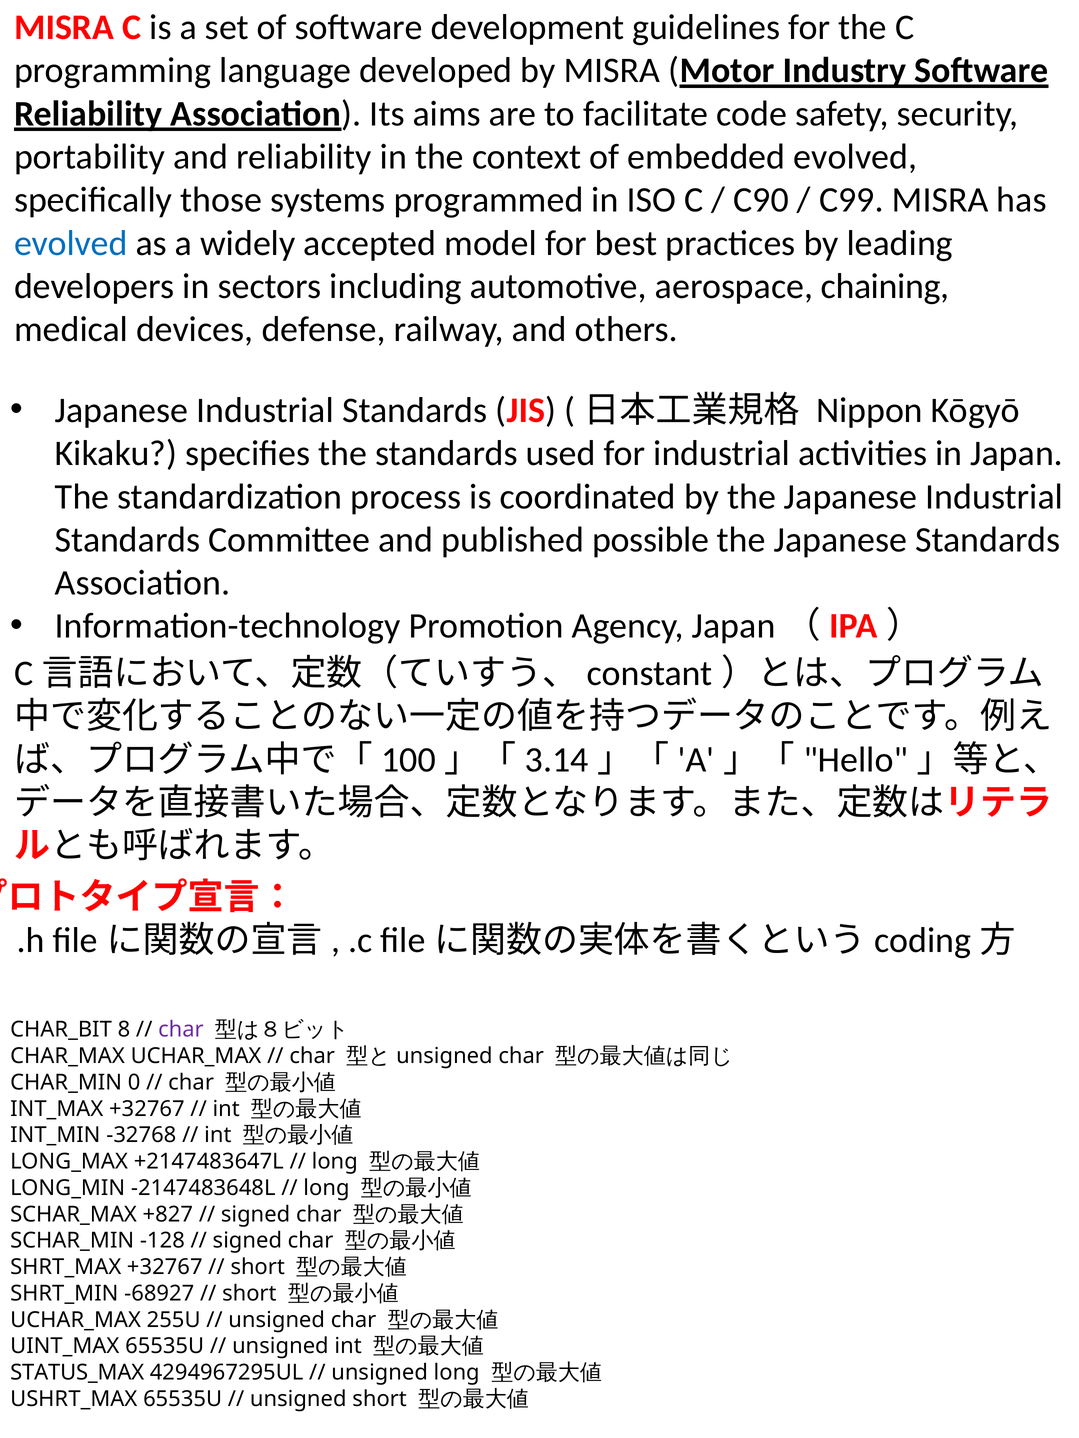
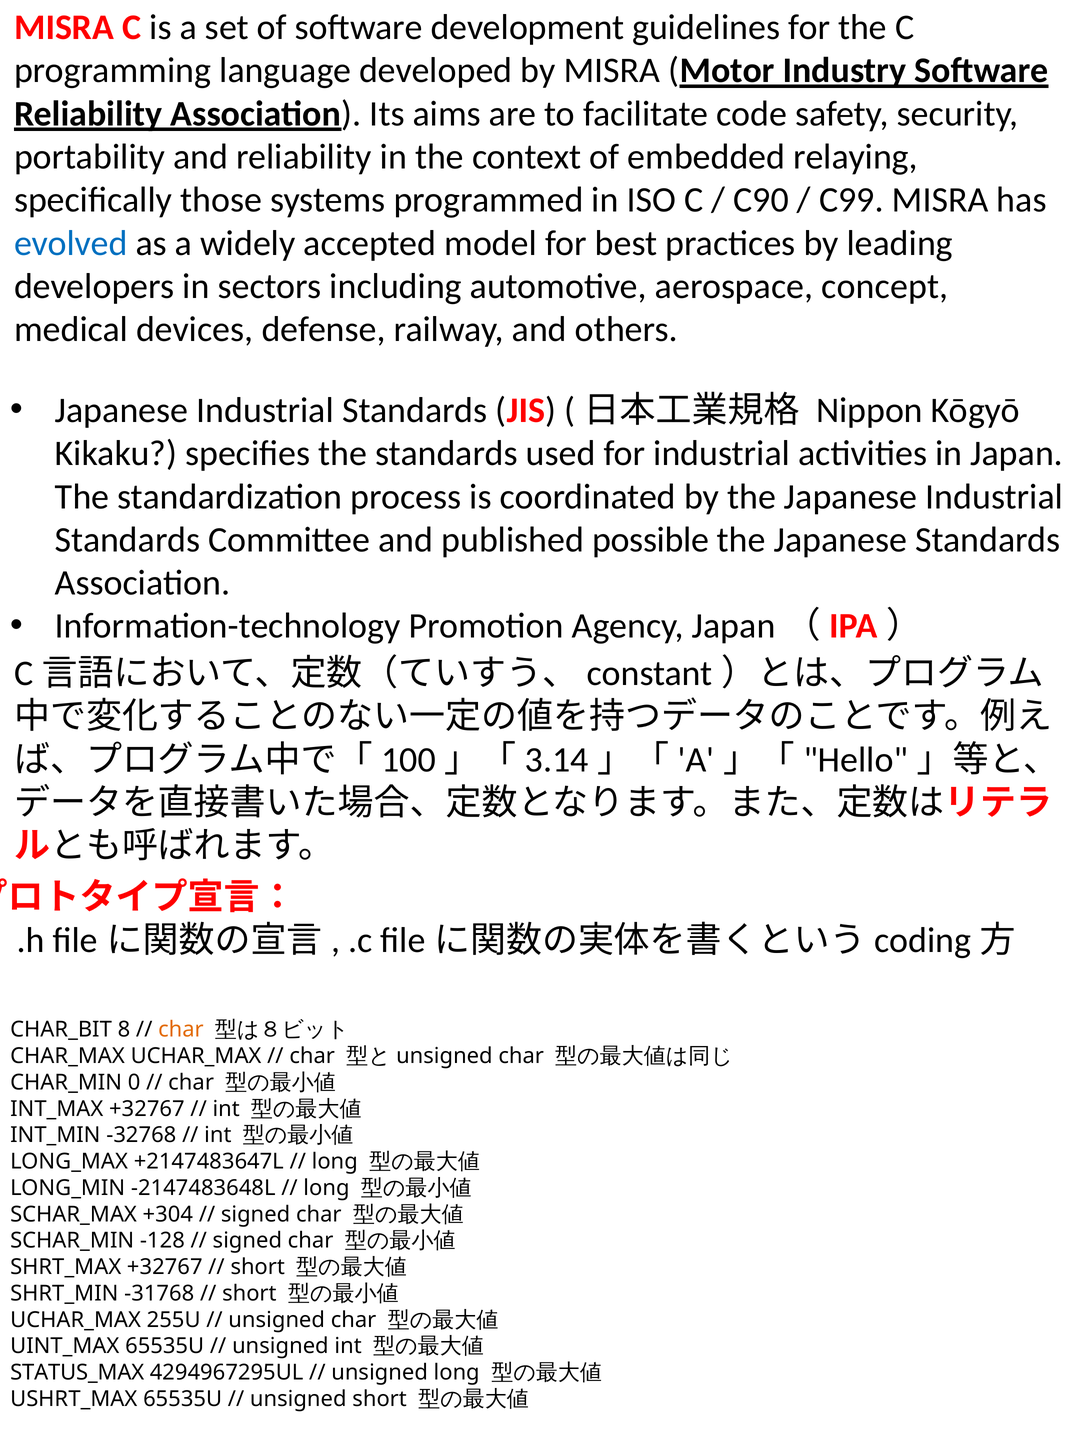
embedded evolved: evolved -> relaying
chaining: chaining -> concept
char at (181, 1030) colour: purple -> orange
+827: +827 -> +304
-68927: -68927 -> -31768
